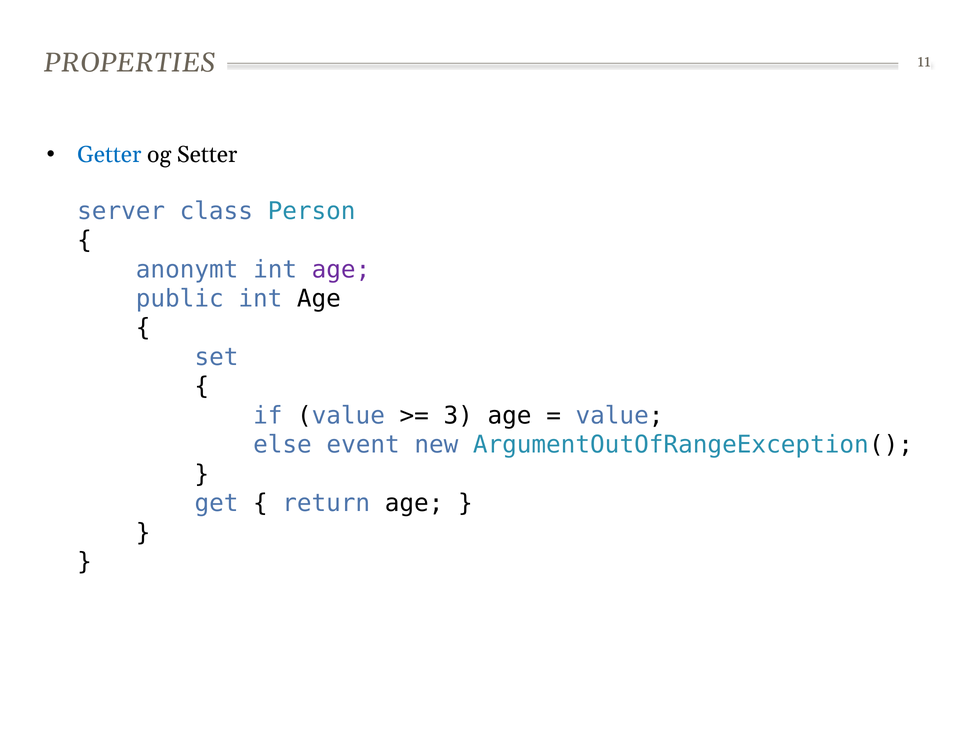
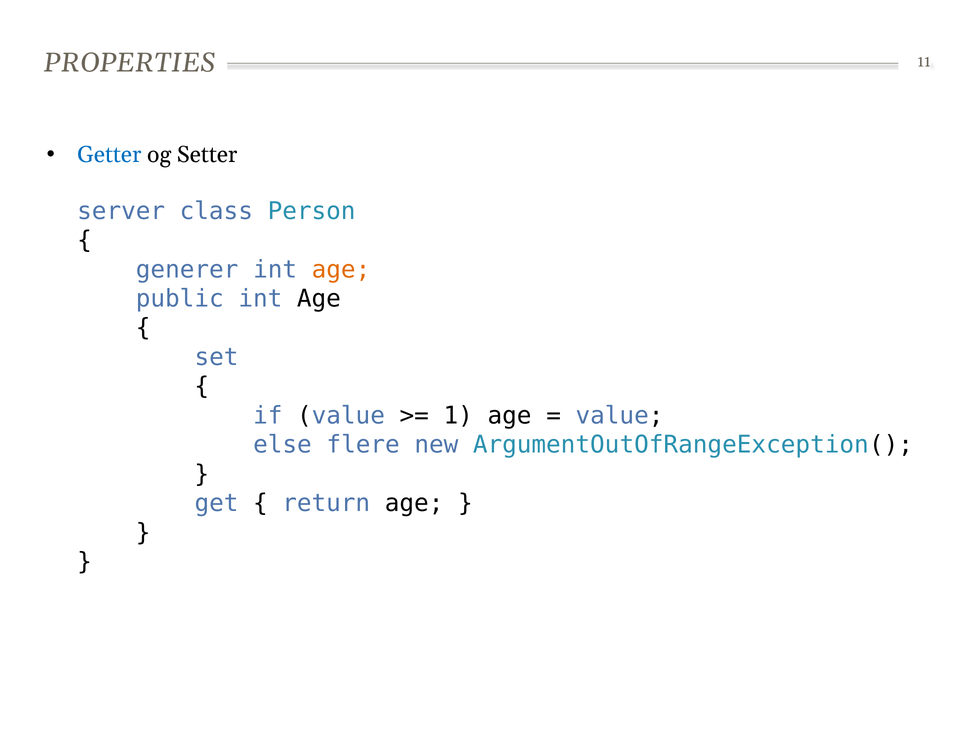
anonymt: anonymt -> generer
age at (341, 270) colour: purple -> orange
3: 3 -> 1
event: event -> flere
